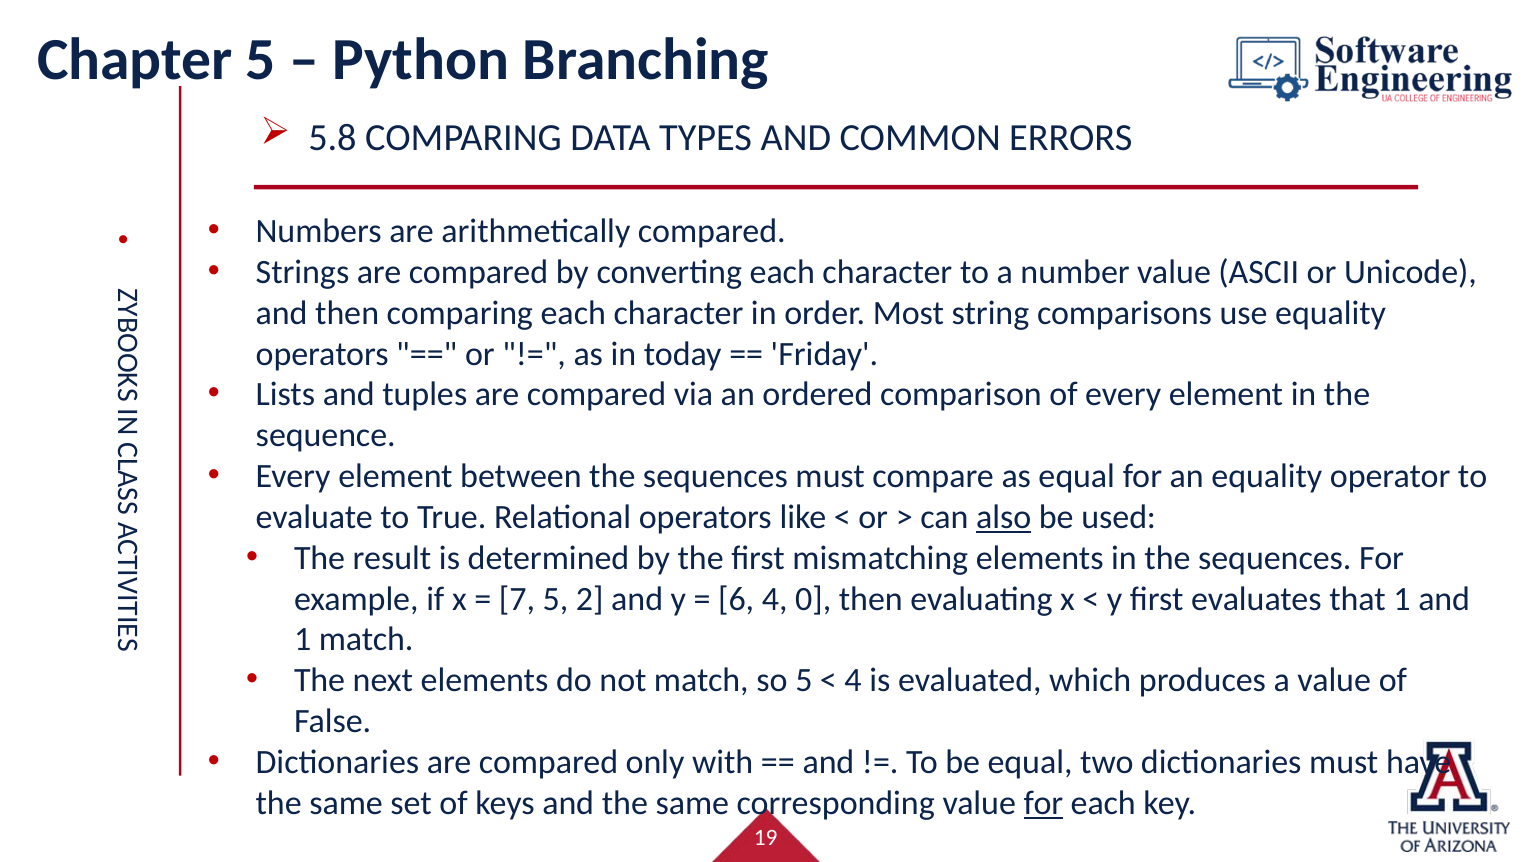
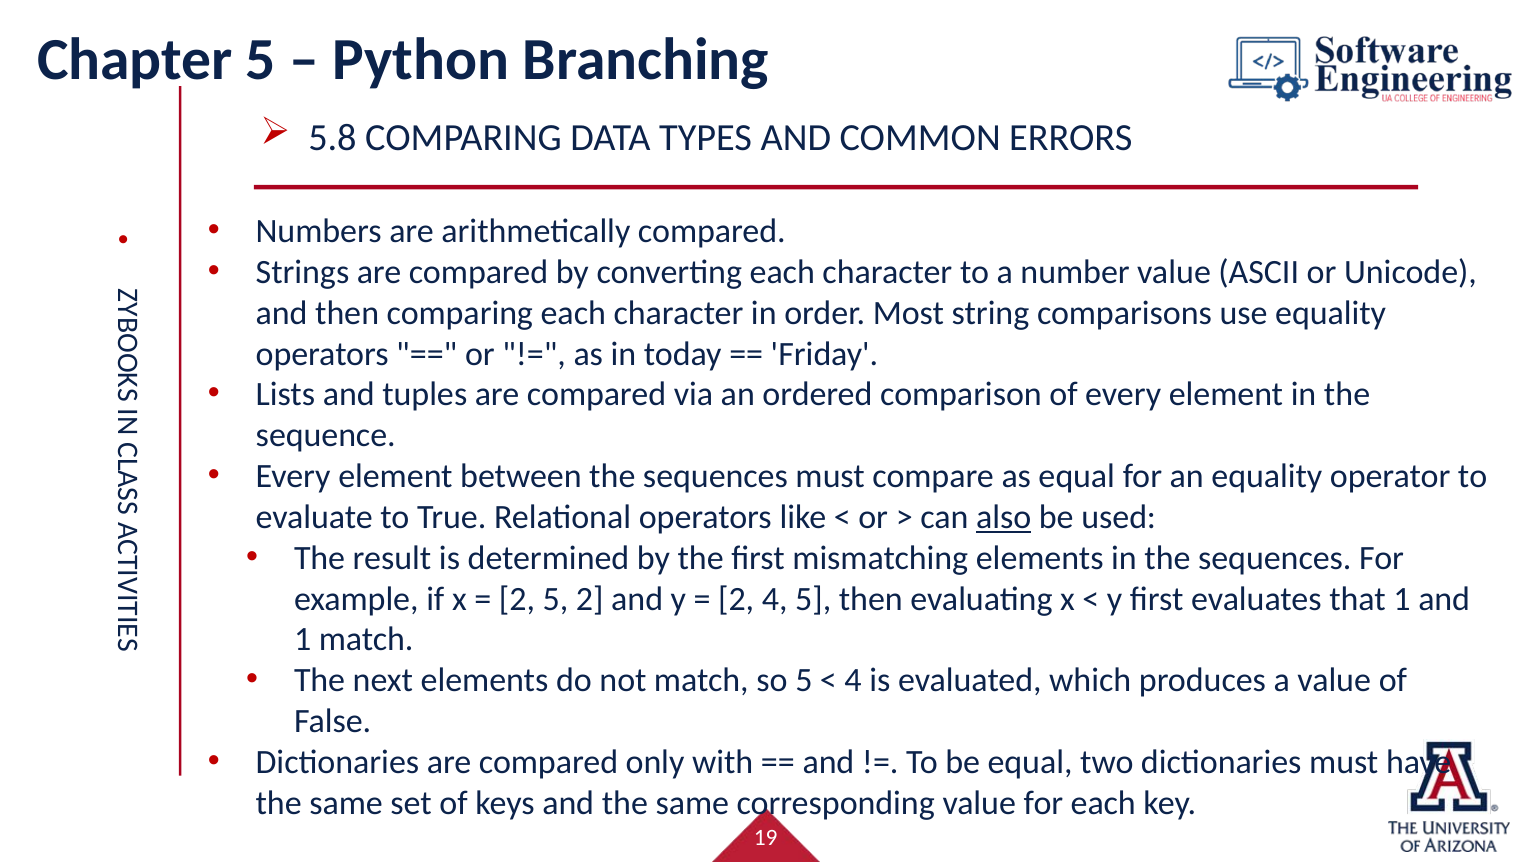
7 at (517, 599): 7 -> 2
6 at (736, 599): 6 -> 2
4 0: 0 -> 5
for at (1043, 803) underline: present -> none
